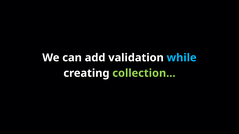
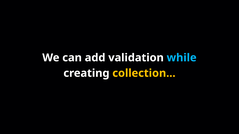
collection colour: light green -> yellow
